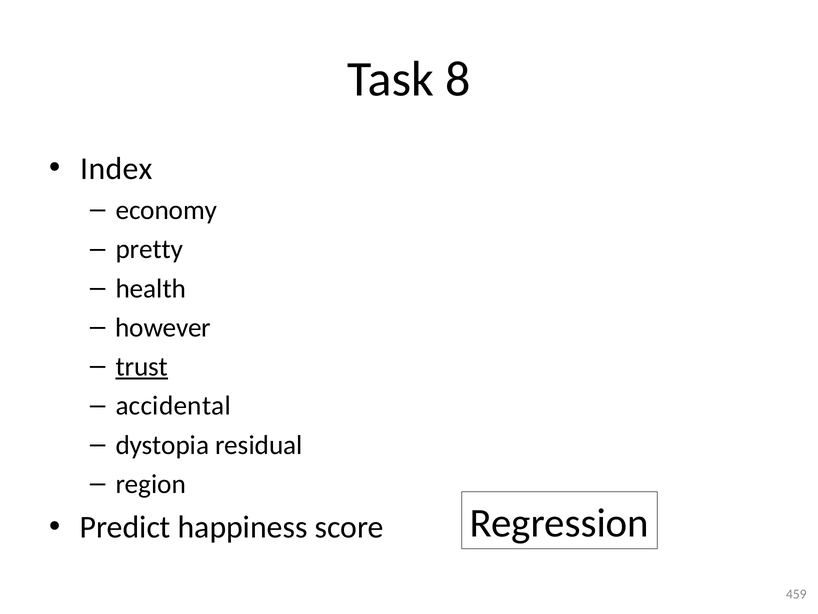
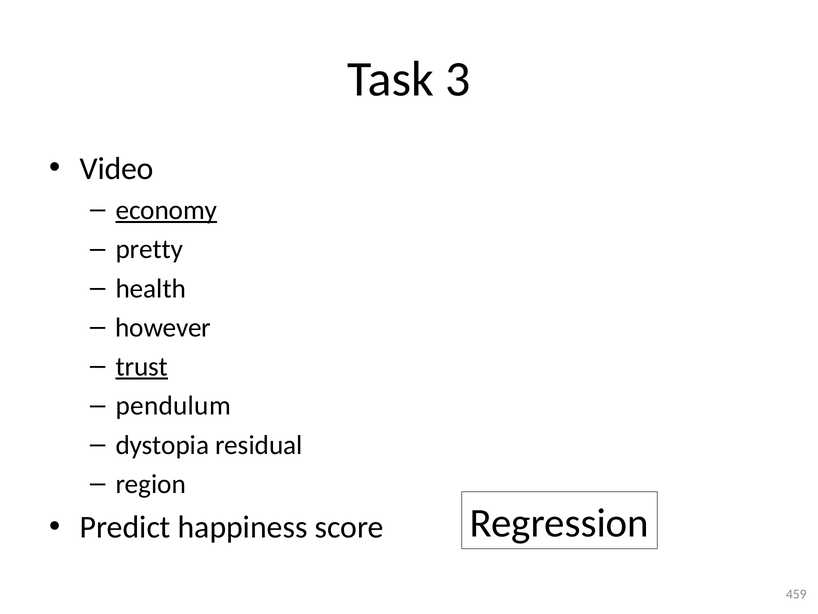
8: 8 -> 3
Index: Index -> Video
economy underline: none -> present
accidental: accidental -> pendulum
